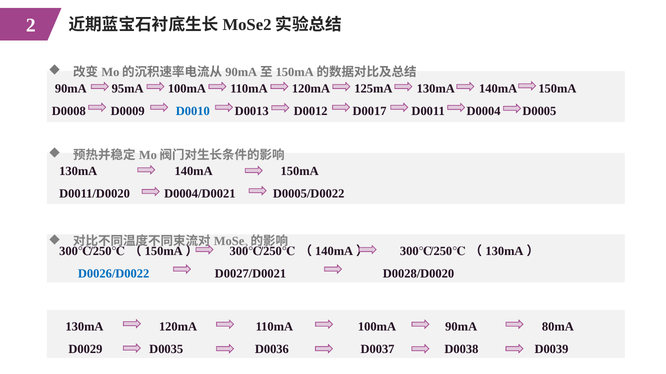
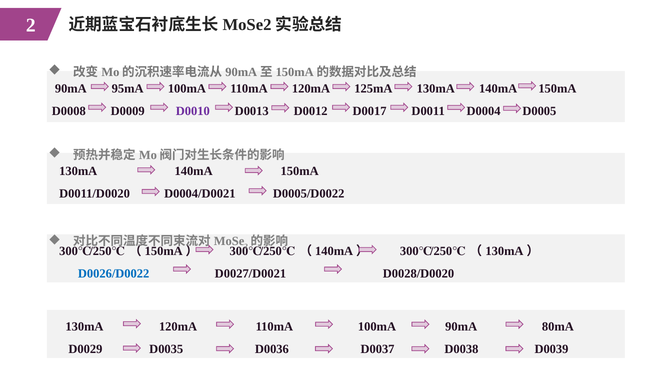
D0010 colour: blue -> purple
